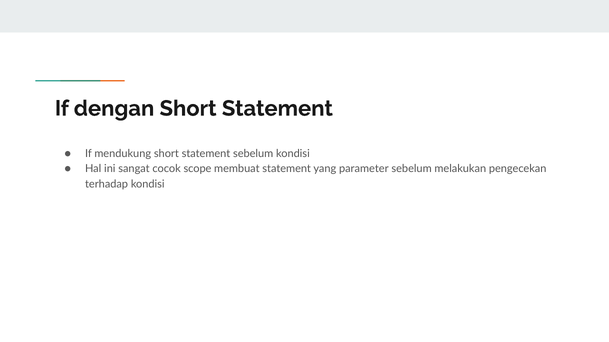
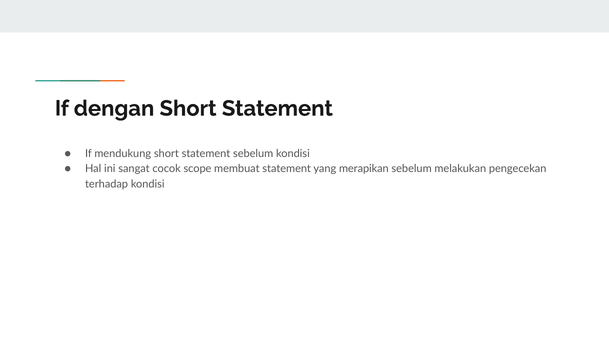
parameter: parameter -> merapikan
